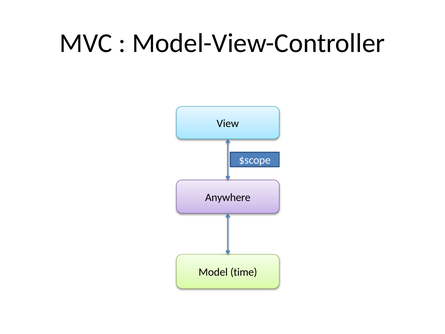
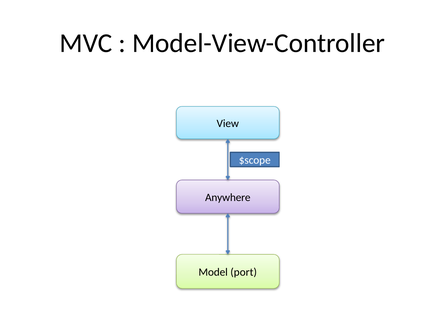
time: time -> port
